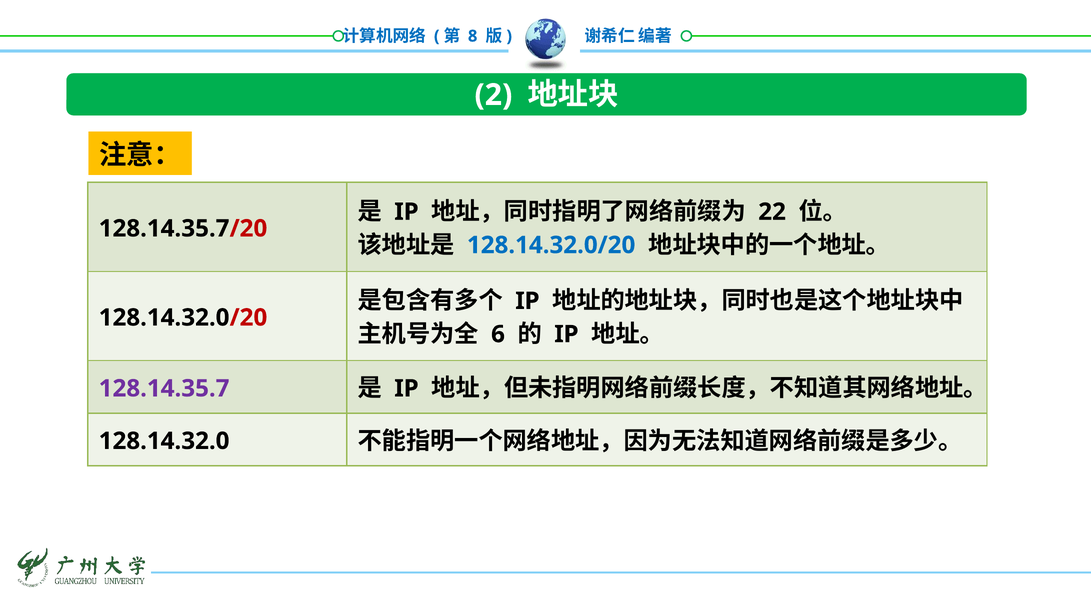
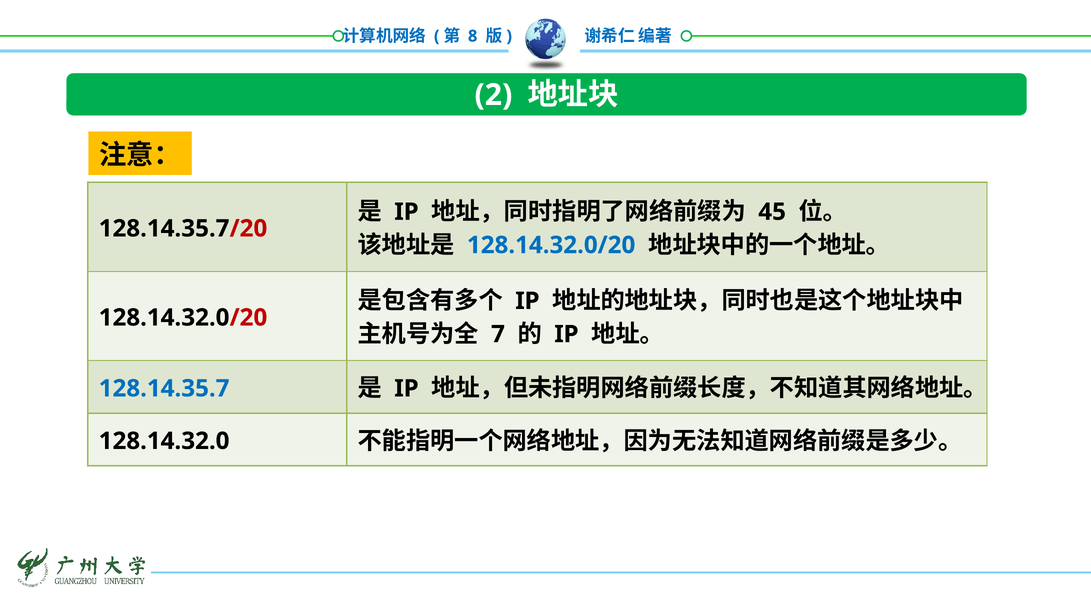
22: 22 -> 45
6: 6 -> 7
128.14.35.7 colour: purple -> blue
